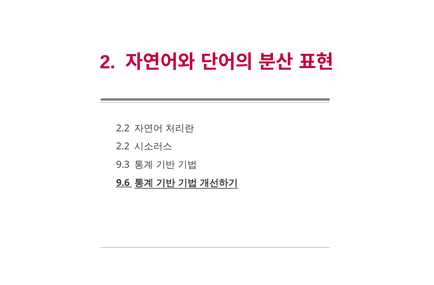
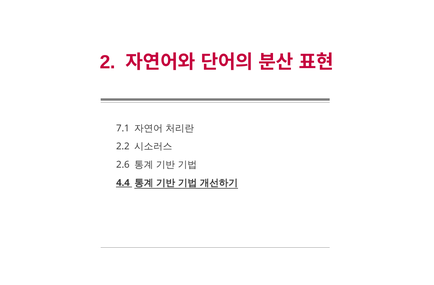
2.2 at (123, 128): 2.2 -> 7.1
9.3: 9.3 -> 2.6
9.6: 9.6 -> 4.4
